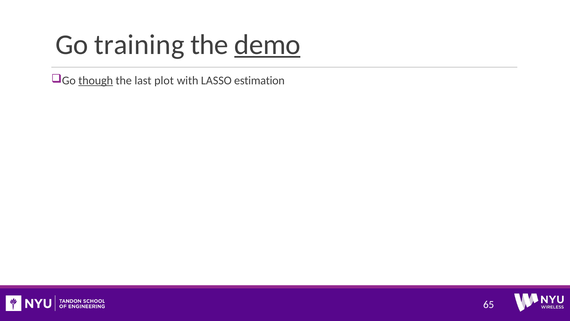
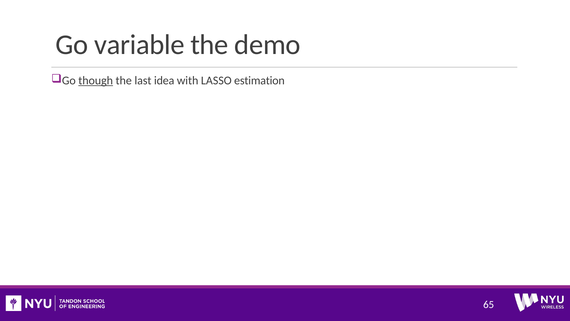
training: training -> variable
demo underline: present -> none
plot: plot -> idea
